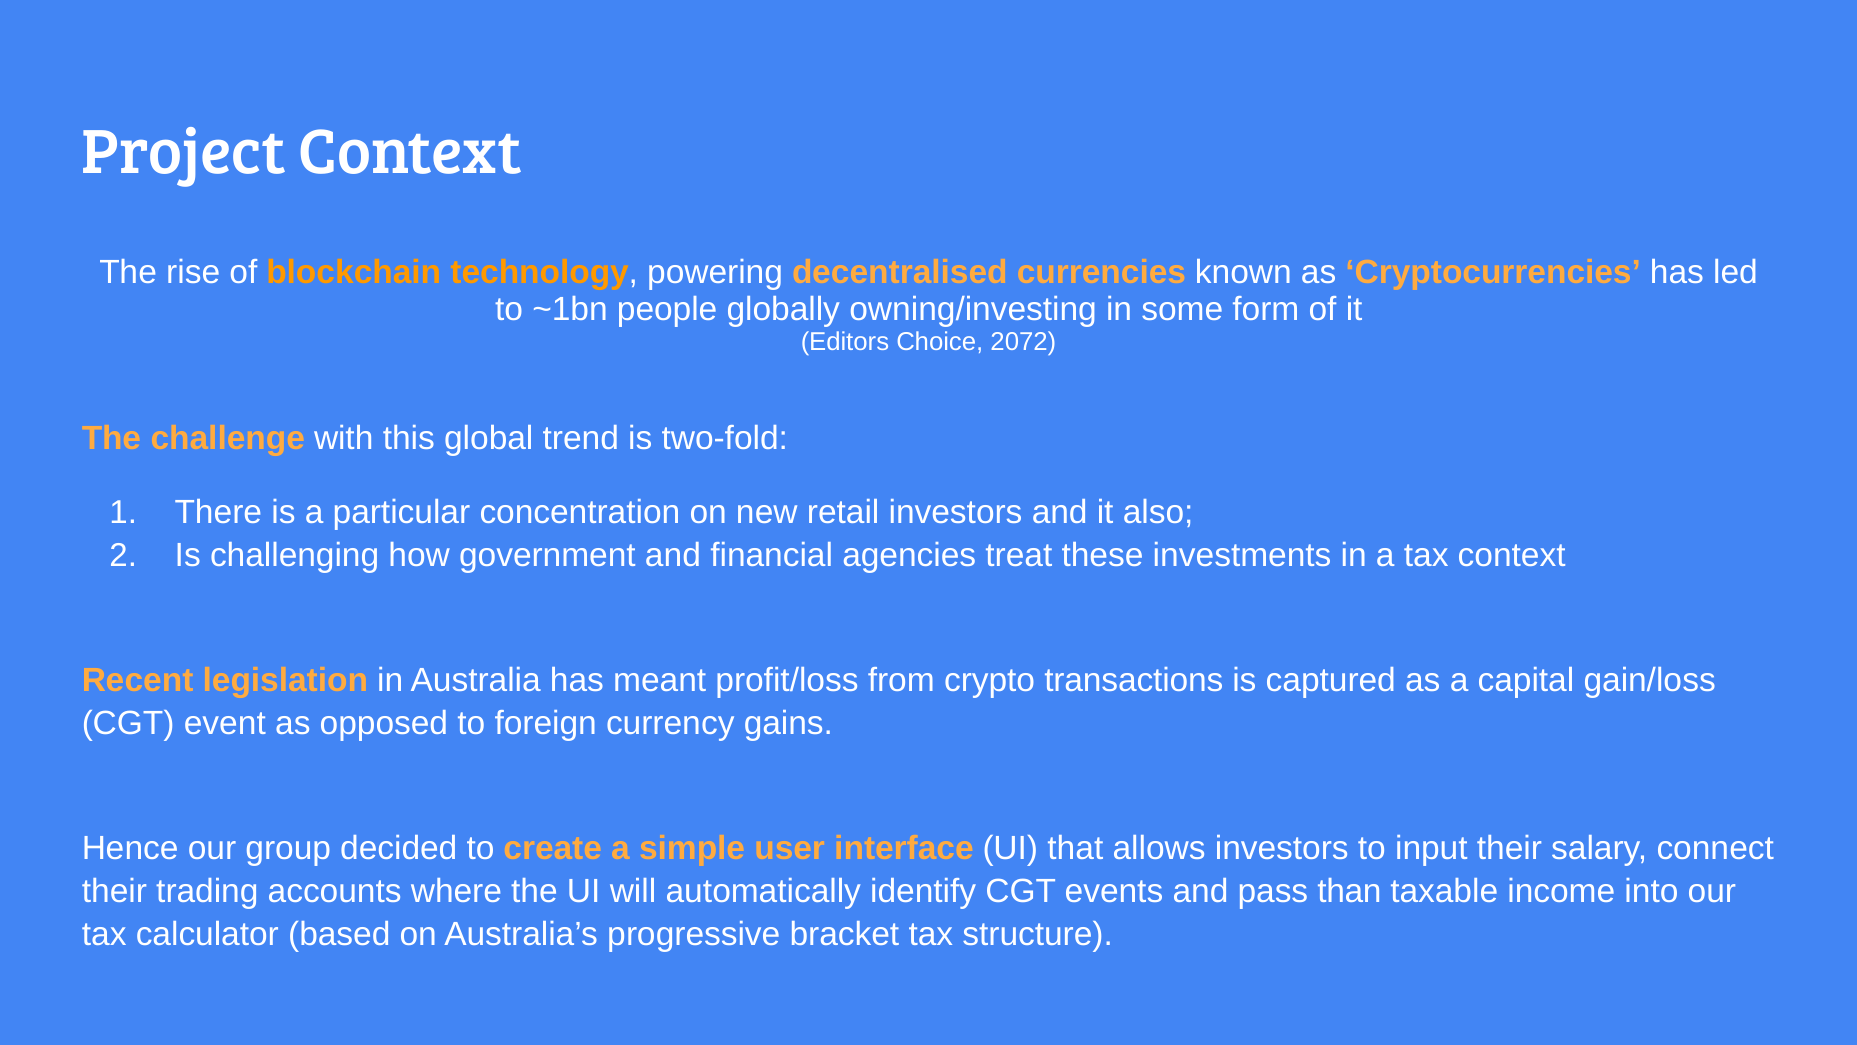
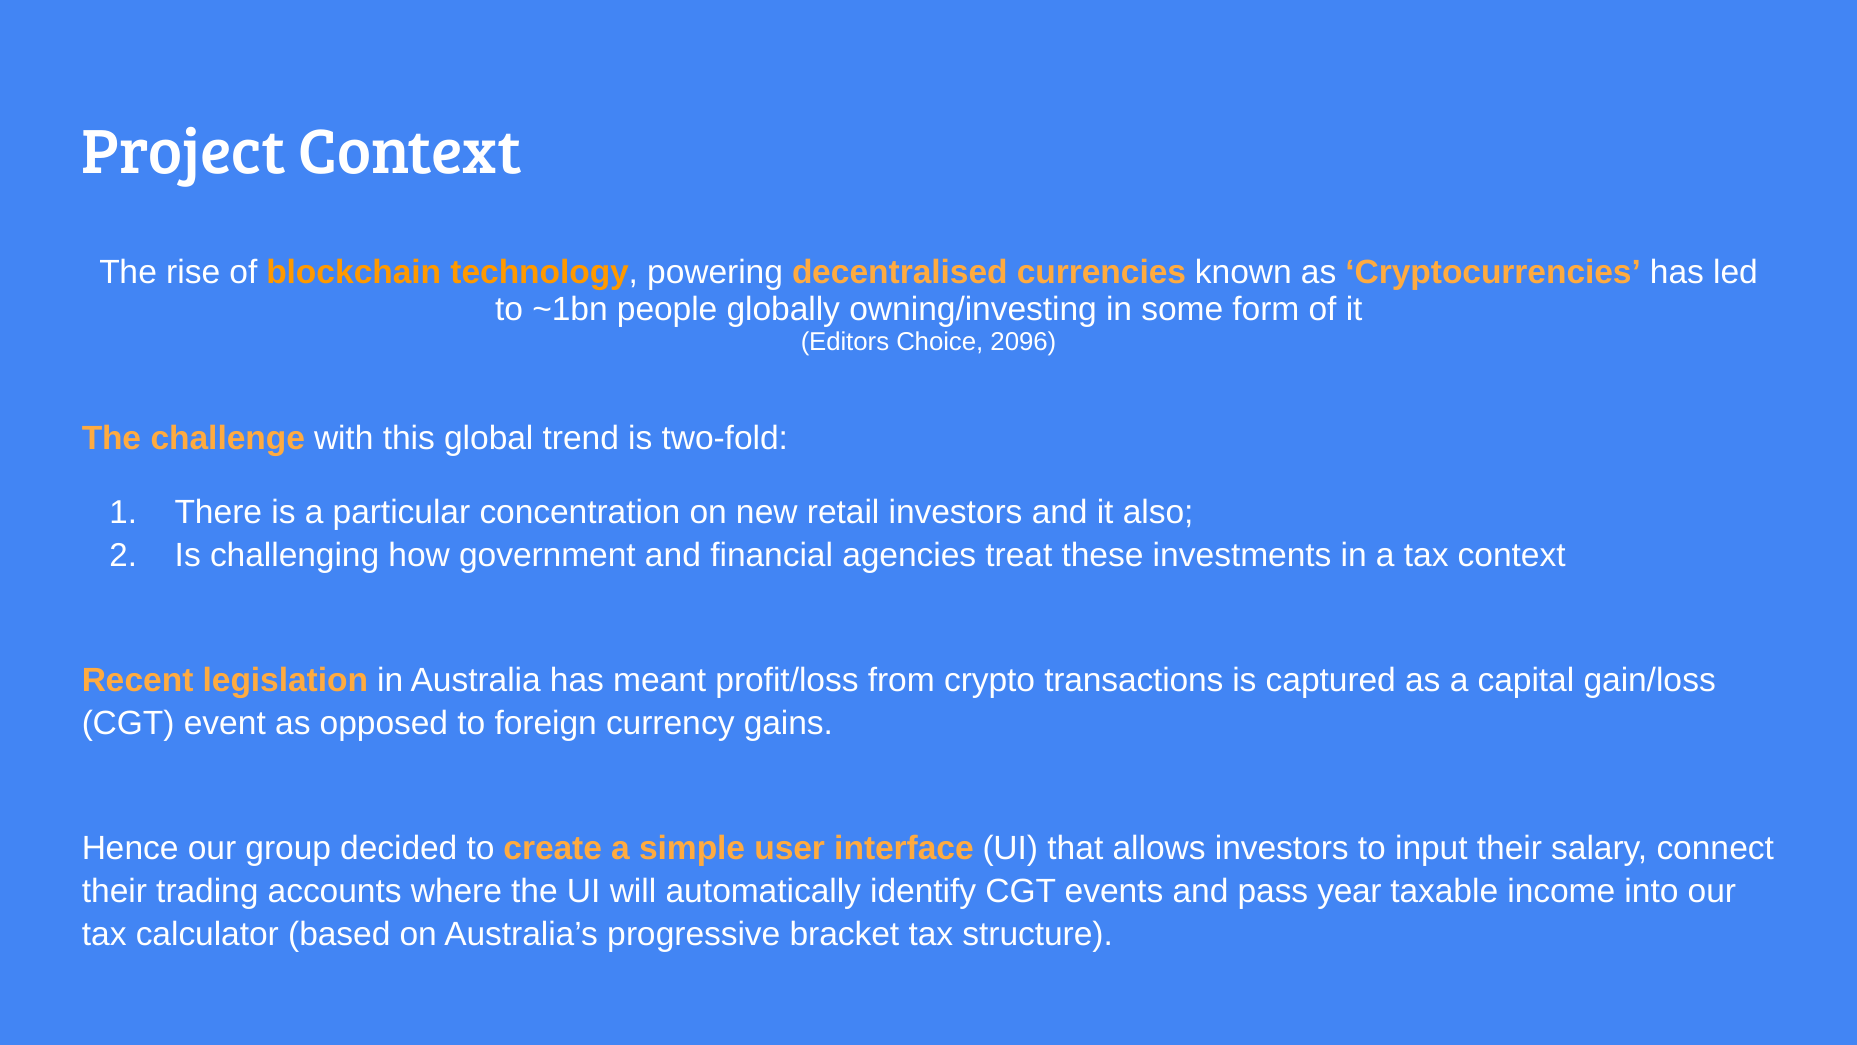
2072: 2072 -> 2096
than: than -> year
